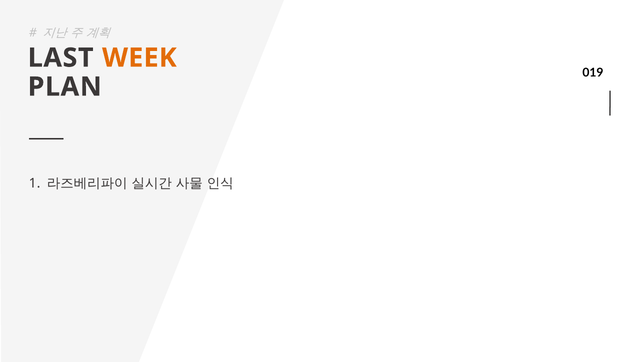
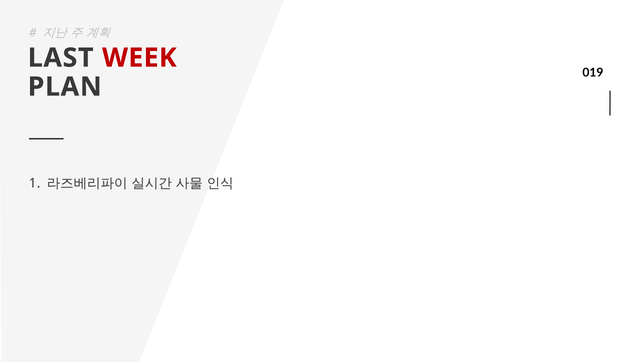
WEEK colour: orange -> red
